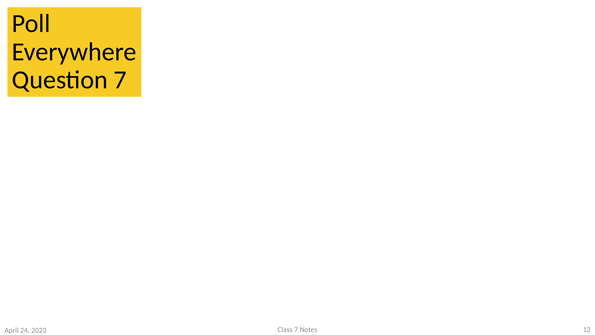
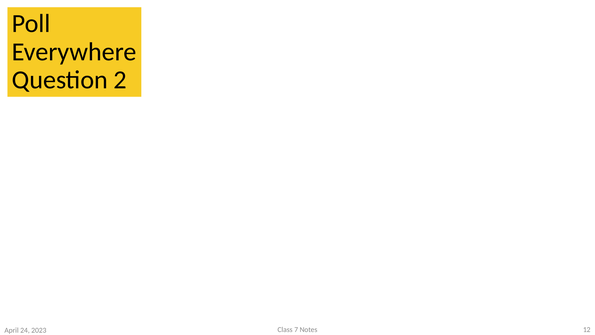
Question 7: 7 -> 2
